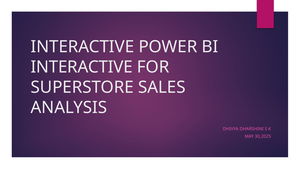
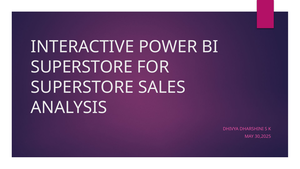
INTERACTIVE at (82, 67): INTERACTIVE -> SUPERSTORE
